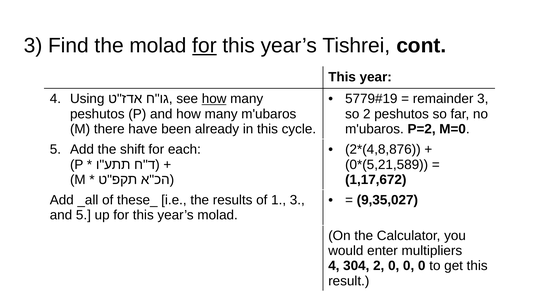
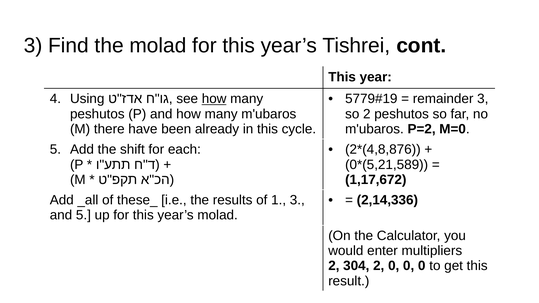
for at (204, 46) underline: present -> none
9,35,027: 9,35,027 -> 2,14,336
4 at (334, 266): 4 -> 2
